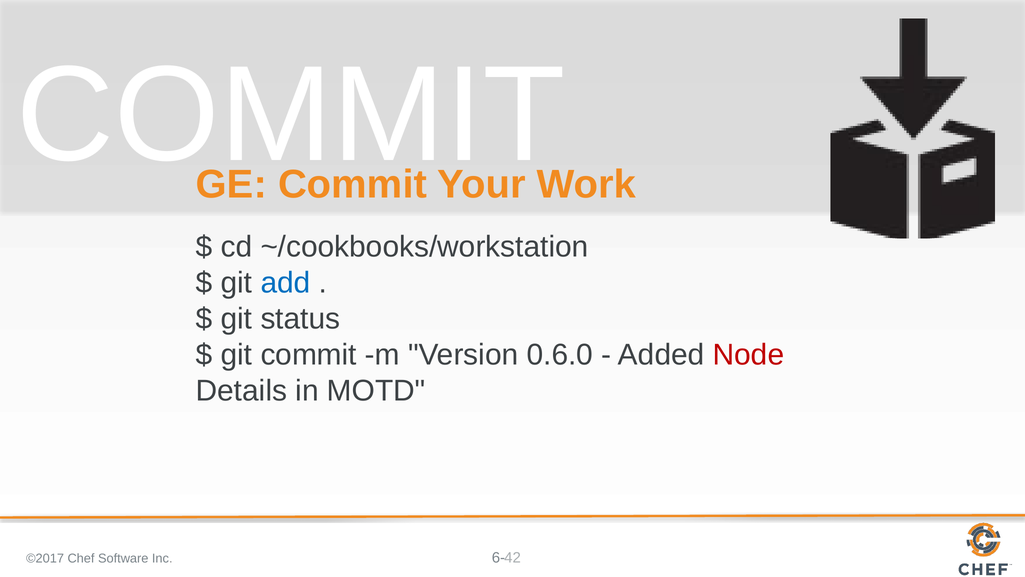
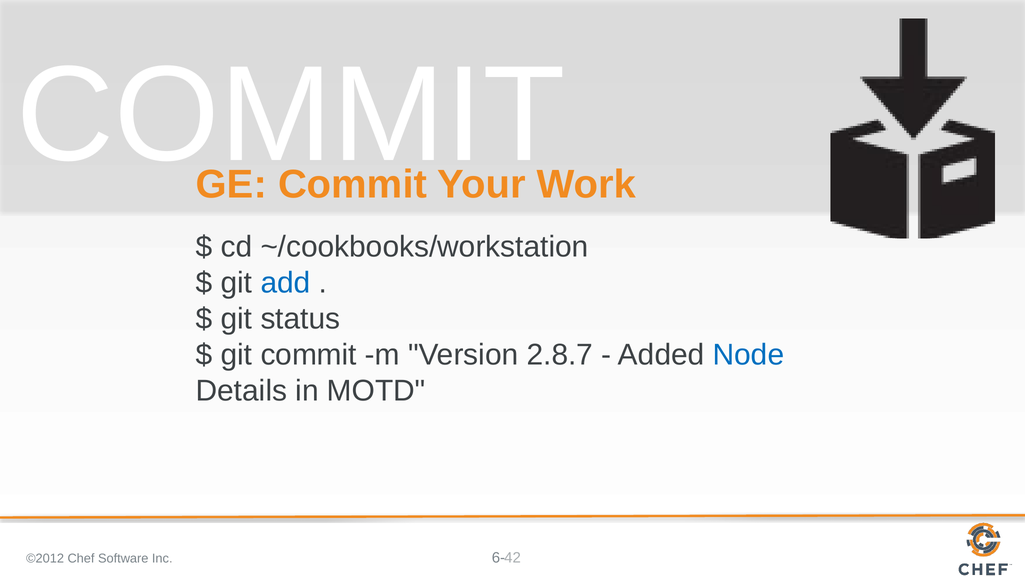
0.6.0: 0.6.0 -> 2.8.7
Node colour: red -> blue
©2017: ©2017 -> ©2012
